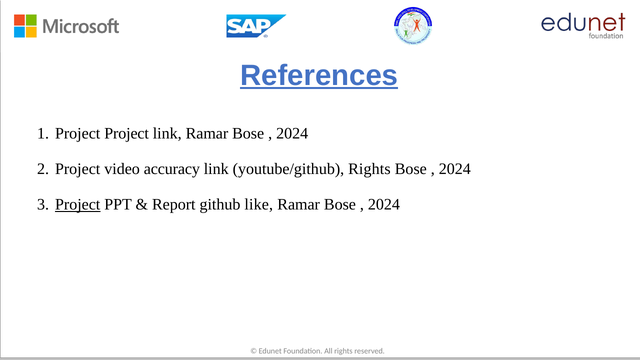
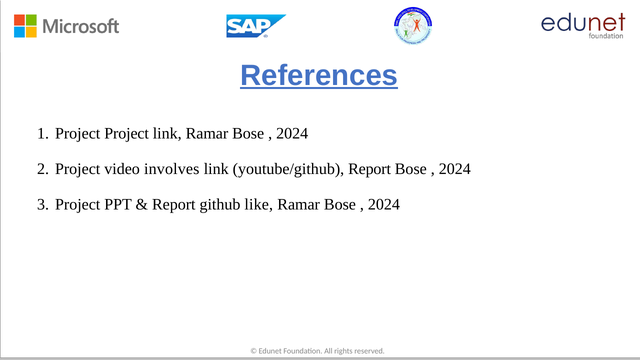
accuracy: accuracy -> involves
youtube/github Rights: Rights -> Report
Project at (78, 204) underline: present -> none
